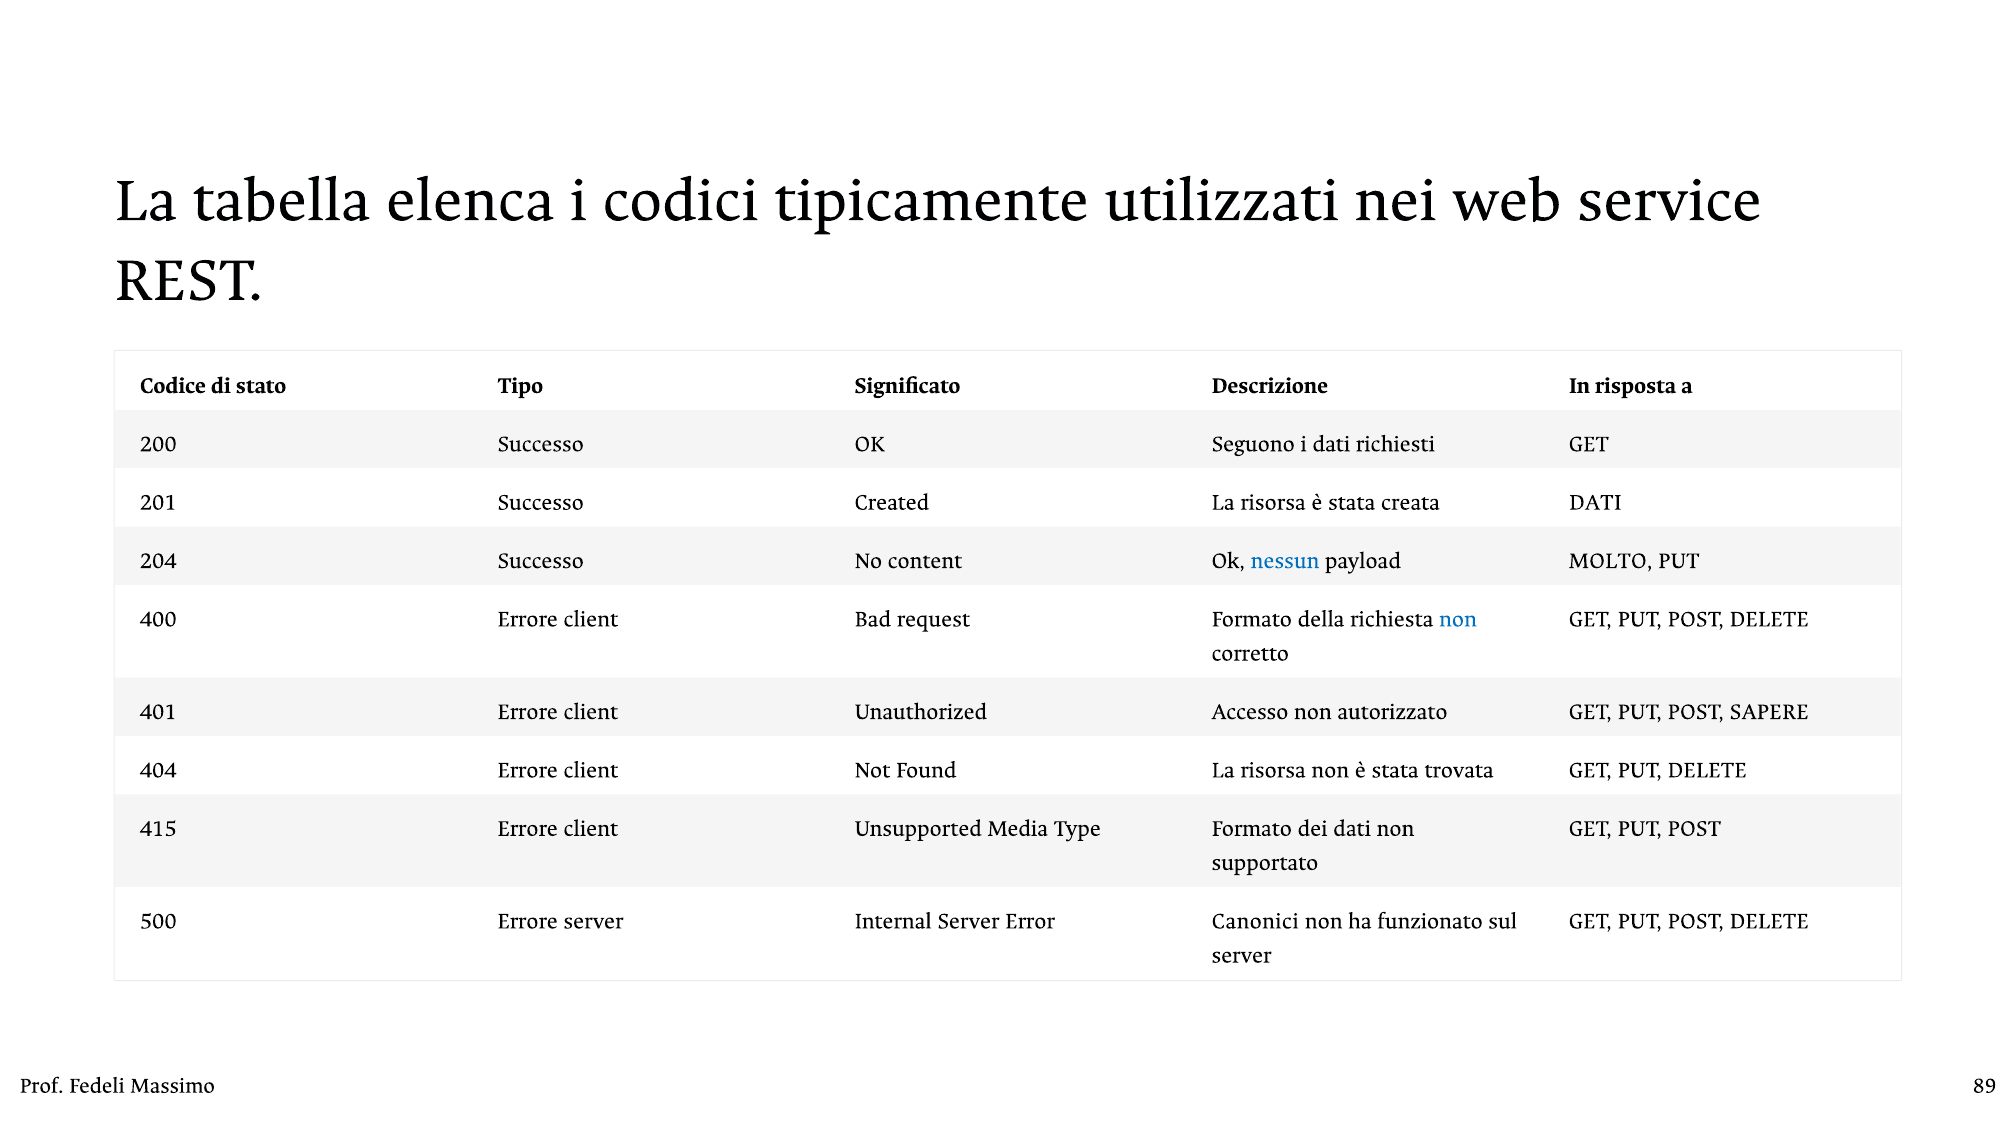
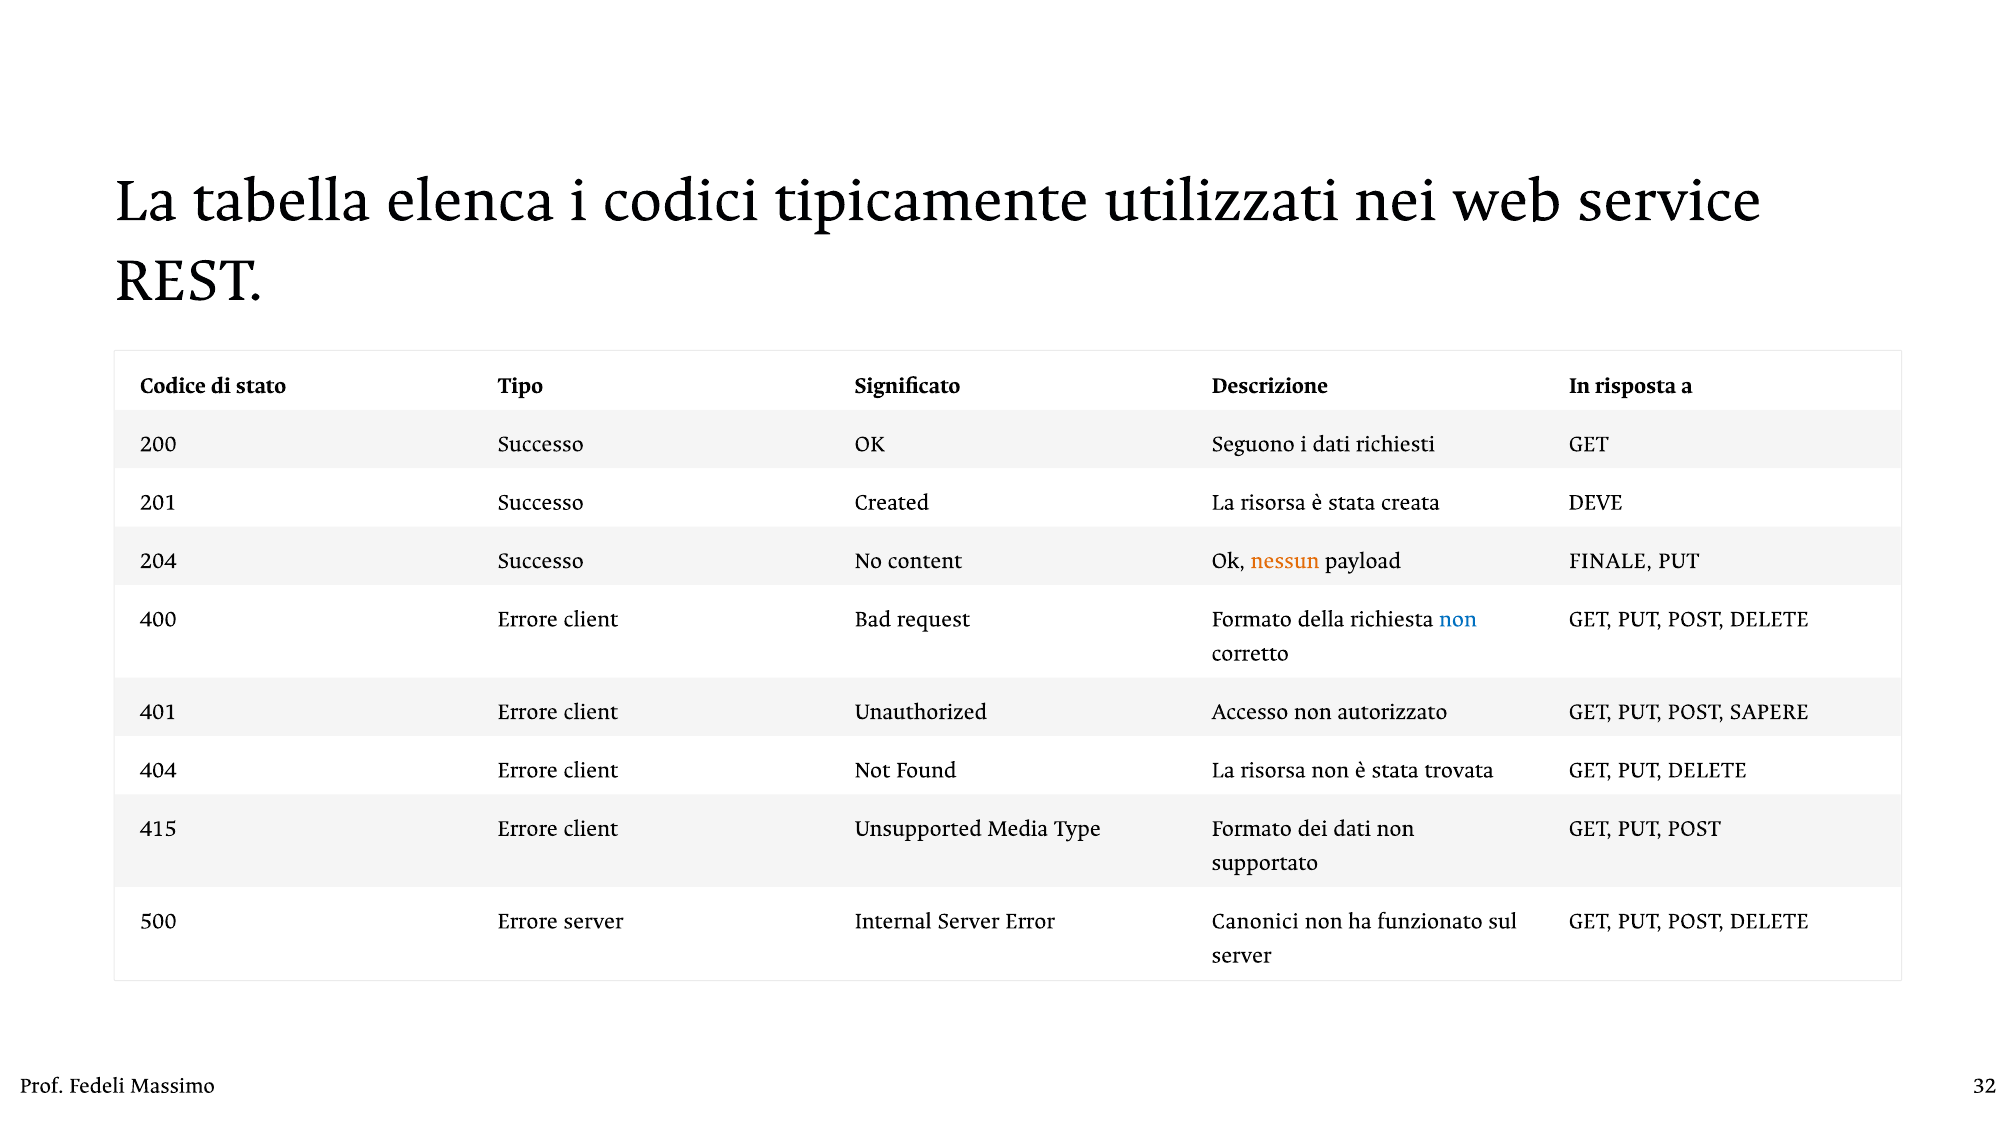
creata DATI: DATI -> DEVE
nessun colour: blue -> orange
MOLTO: MOLTO -> FINALE
89: 89 -> 32
